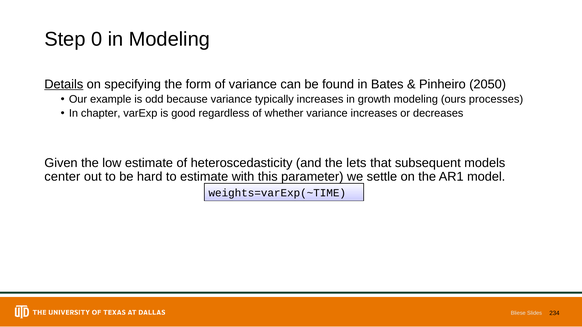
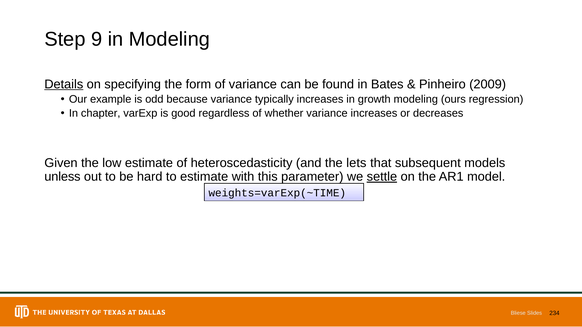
0: 0 -> 9
2050: 2050 -> 2009
processes: processes -> regression
center: center -> unless
settle underline: none -> present
